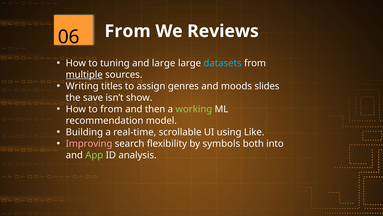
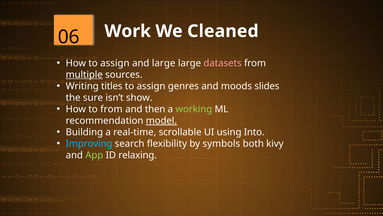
From at (128, 31): From -> Work
Reviews: Reviews -> Cleaned
How to tuning: tuning -> assign
datasets colour: light blue -> pink
save: save -> sure
model underline: none -> present
Like: Like -> Into
Improving colour: pink -> light blue
into: into -> kivy
analysis: analysis -> relaxing
